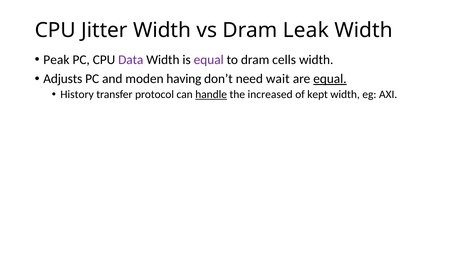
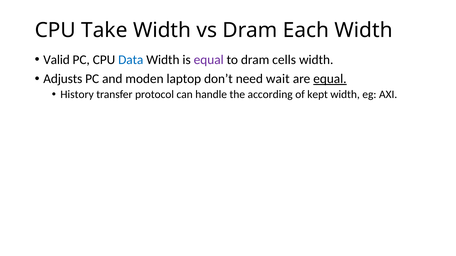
Jitter: Jitter -> Take
Leak: Leak -> Each
Peak: Peak -> Valid
Data colour: purple -> blue
having: having -> laptop
handle underline: present -> none
increased: increased -> according
